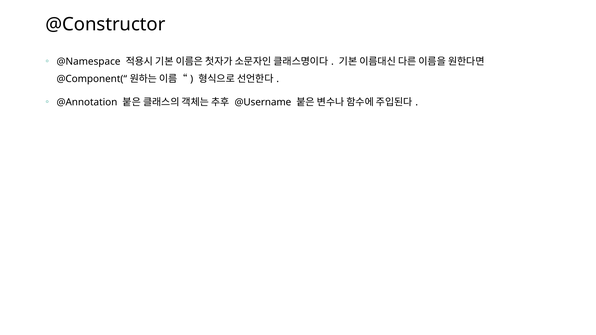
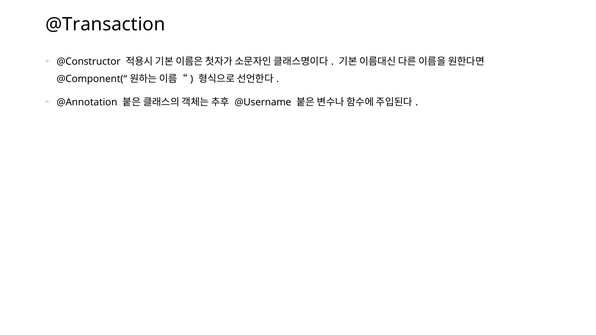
@Constructor: @Constructor -> @Transaction
@Namespace: @Namespace -> @Constructor
